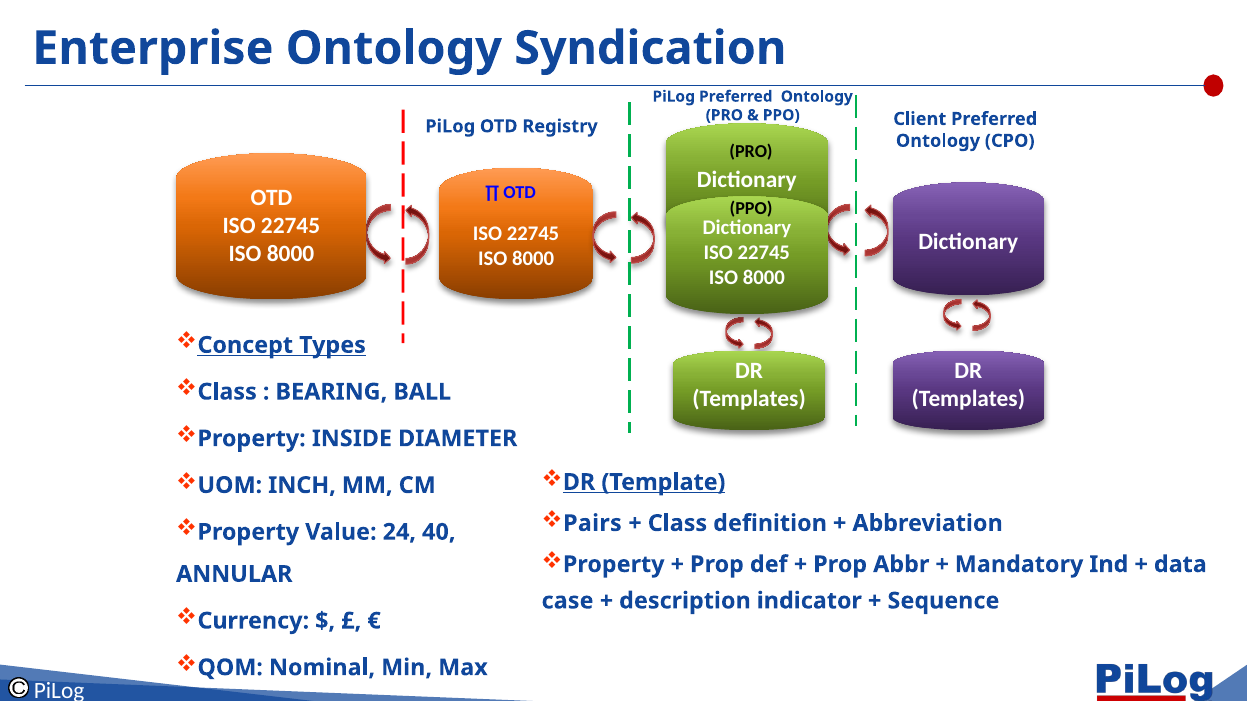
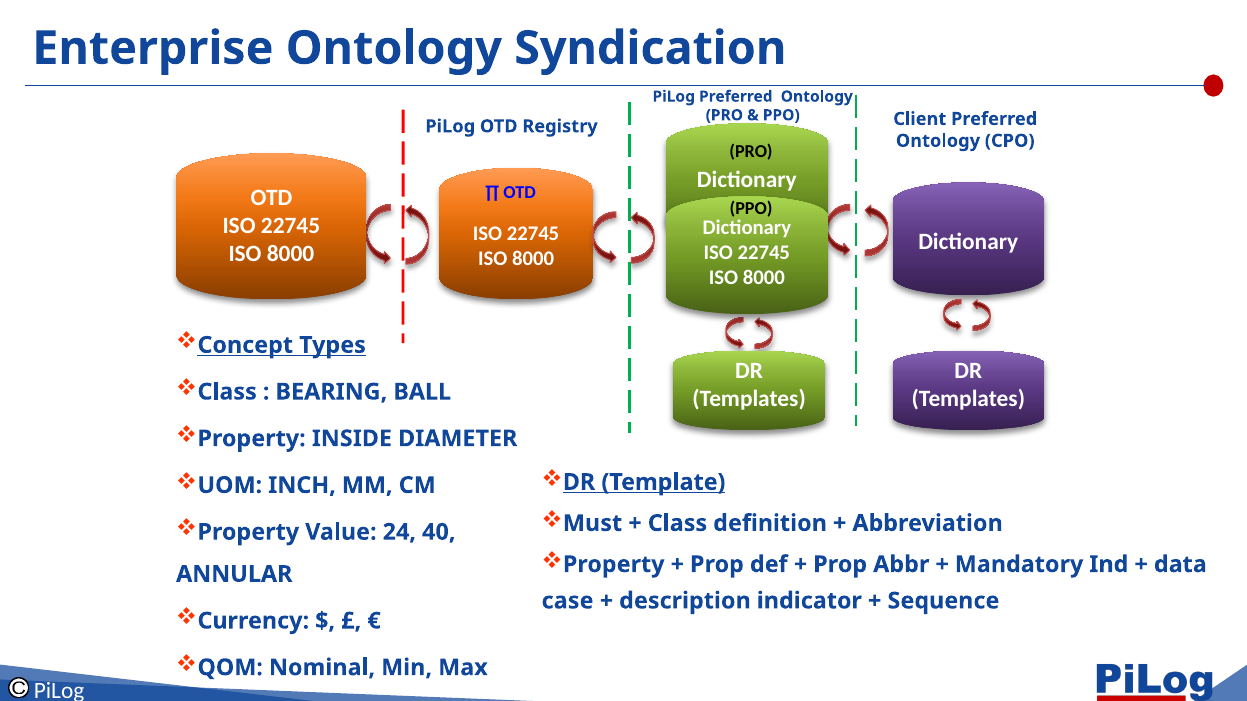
Pairs: Pairs -> Must
